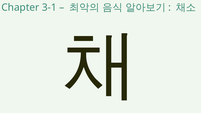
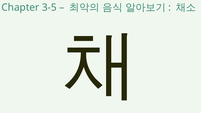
3-1: 3-1 -> 3-5
